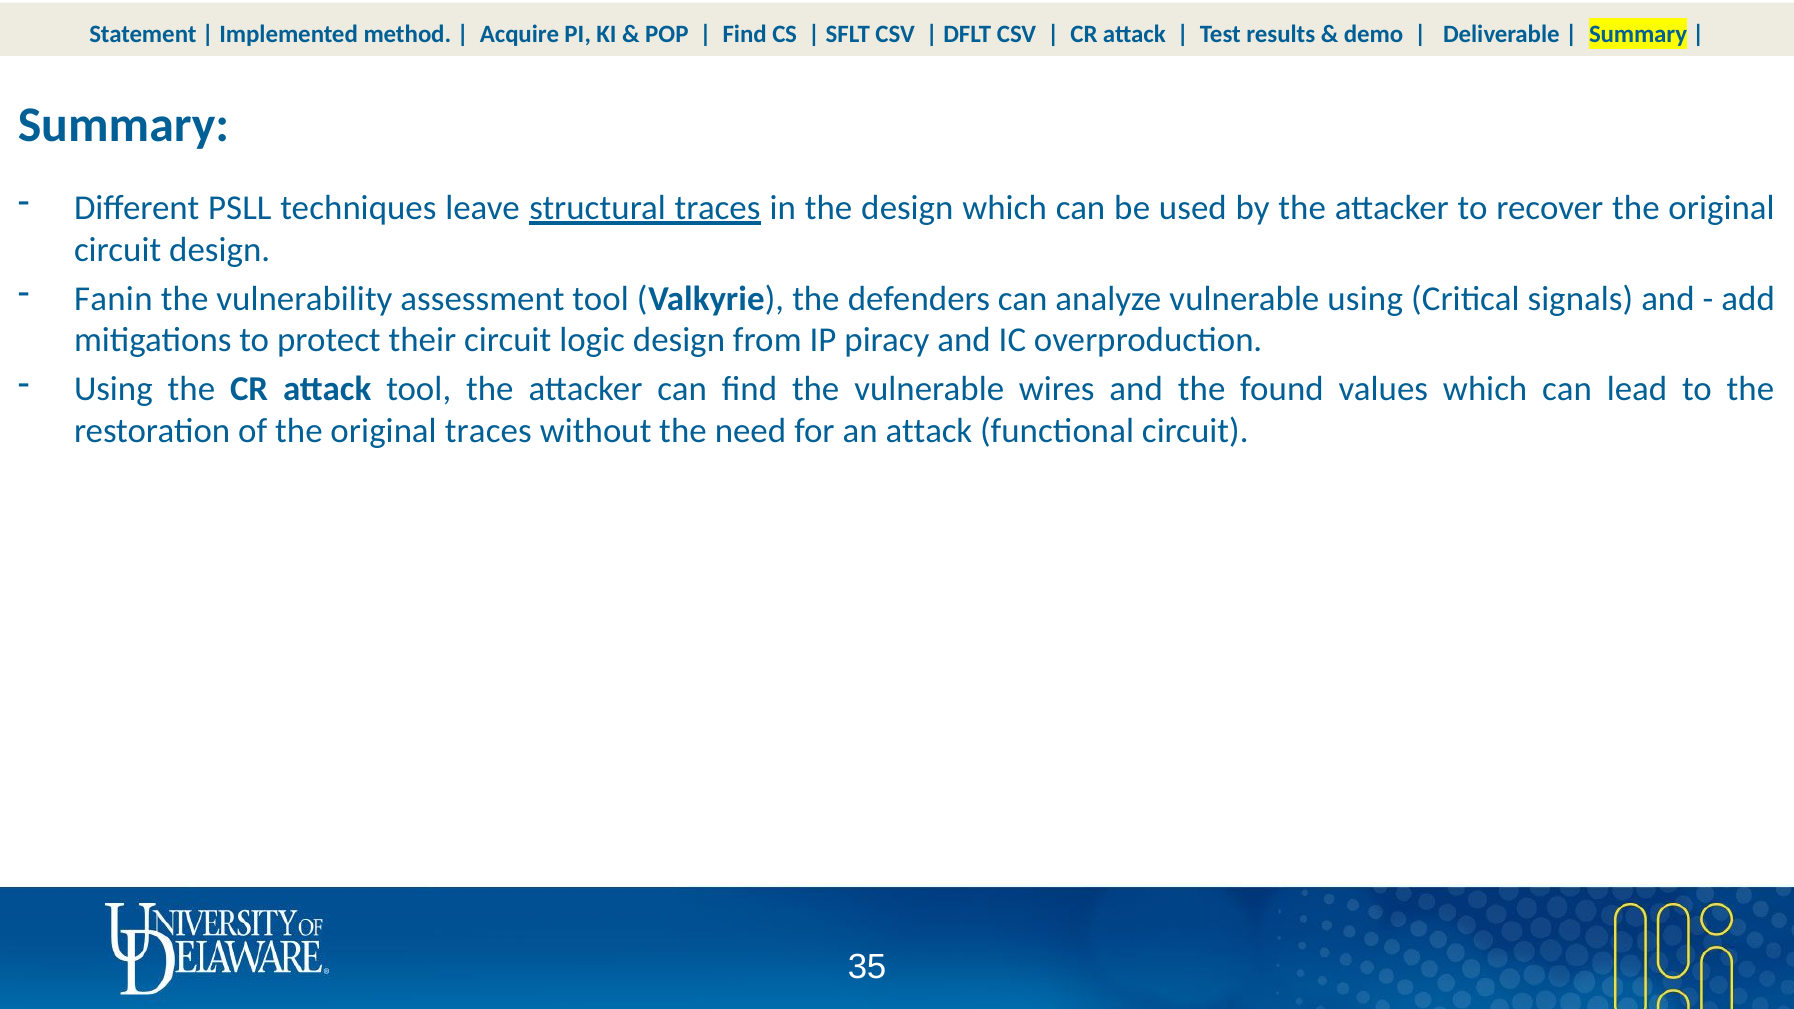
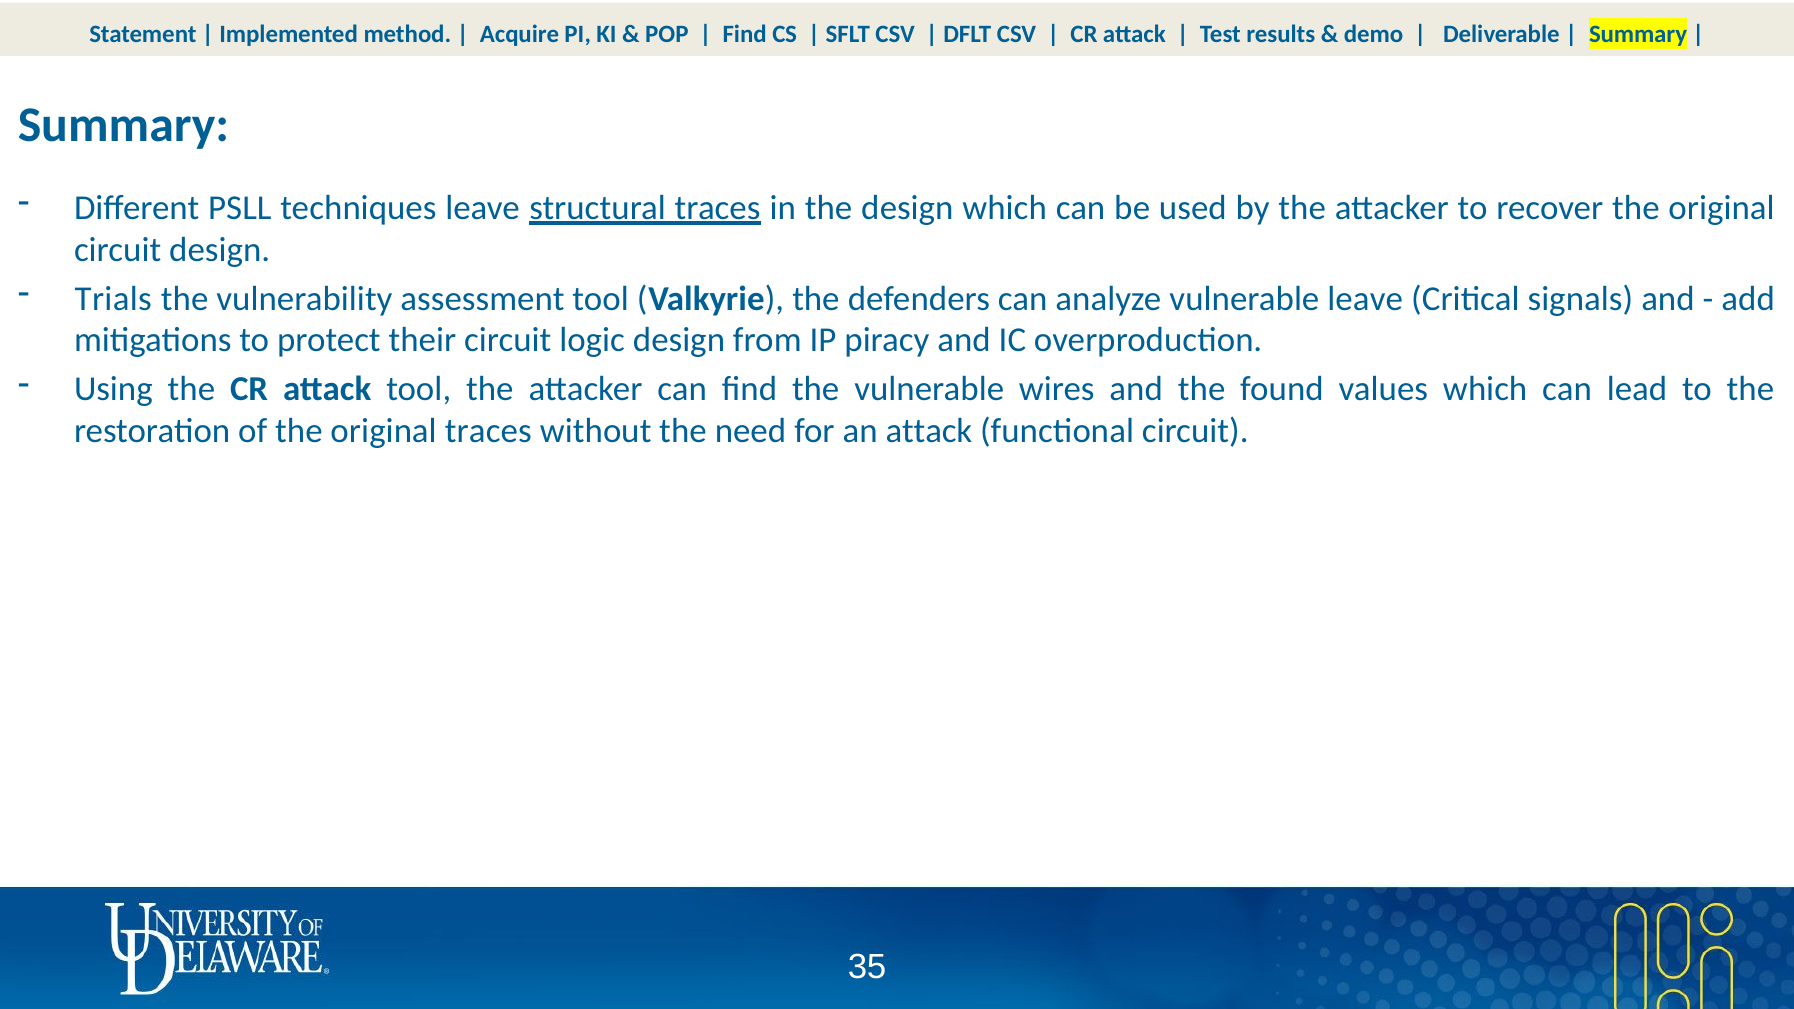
Fanin: Fanin -> Trials
vulnerable using: using -> leave
